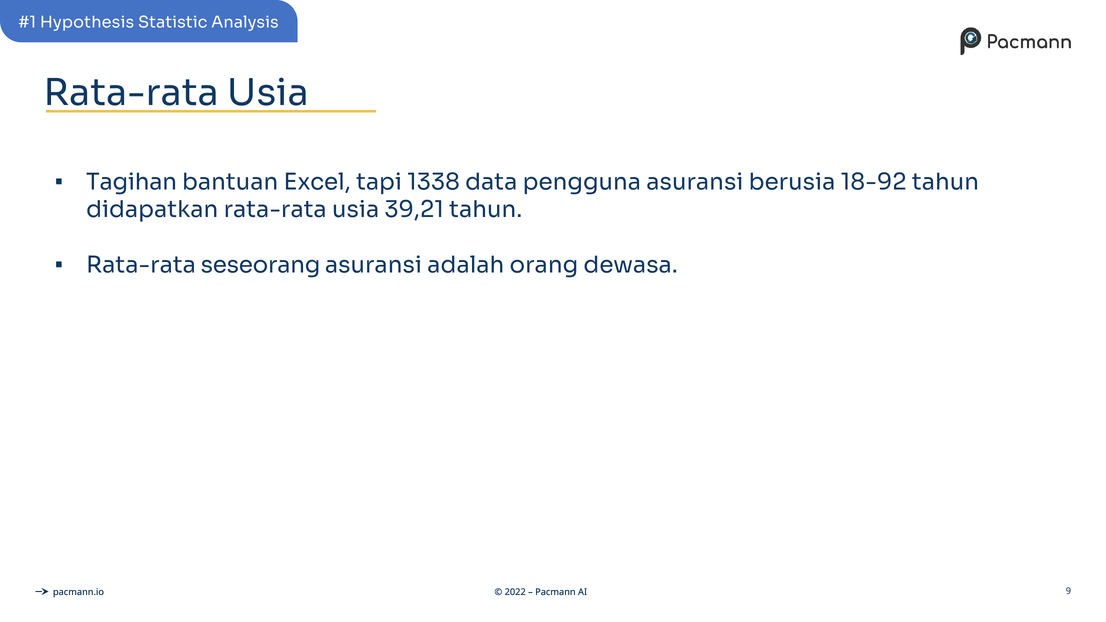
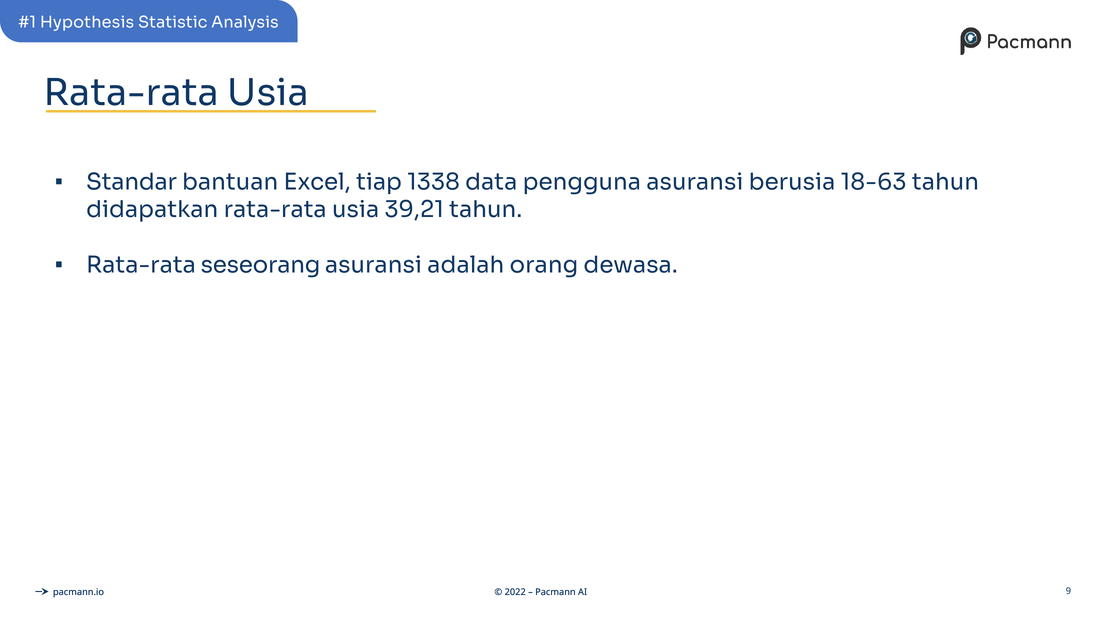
Tagihan: Tagihan -> Standar
tapi: tapi -> tiap
18-92: 18-92 -> 18-63
